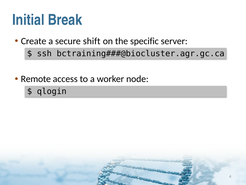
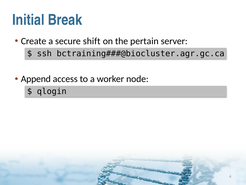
specific: specific -> pertain
Remote: Remote -> Append
